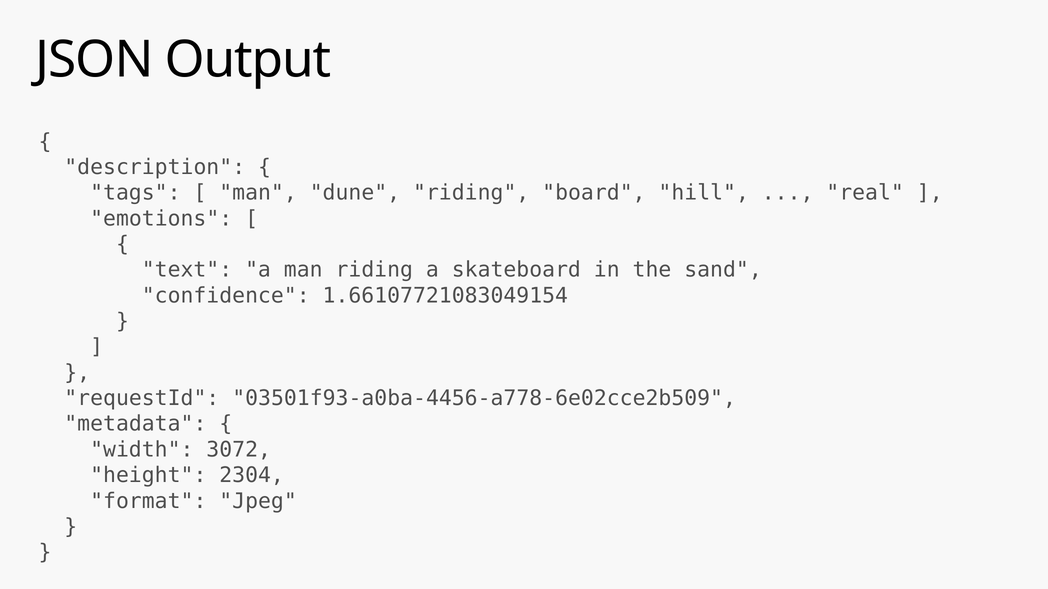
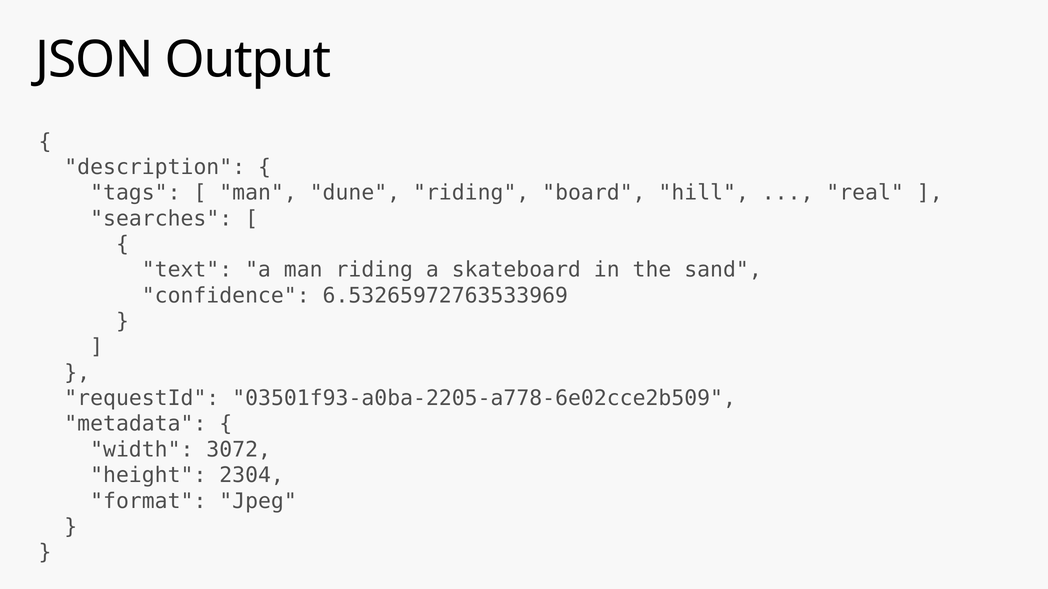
emotions: emotions -> searches
1.66107721083049154: 1.66107721083049154 -> 6.53265972763533969
03501f93-a0ba-4456-a778-6e02cce2b509: 03501f93-a0ba-4456-a778-6e02cce2b509 -> 03501f93-a0ba-2205-a778-6e02cce2b509
